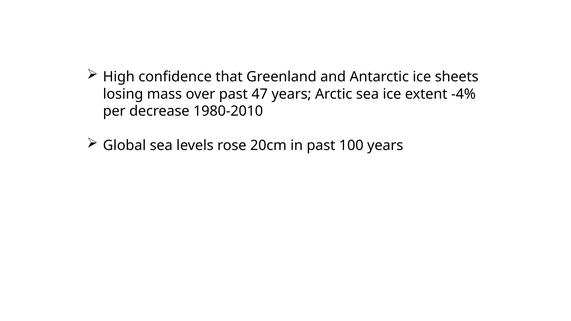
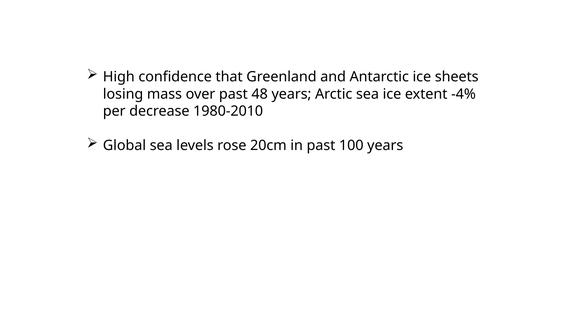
47: 47 -> 48
